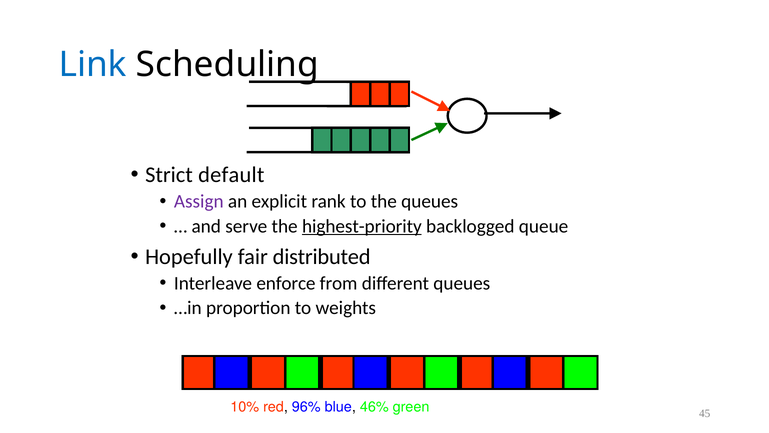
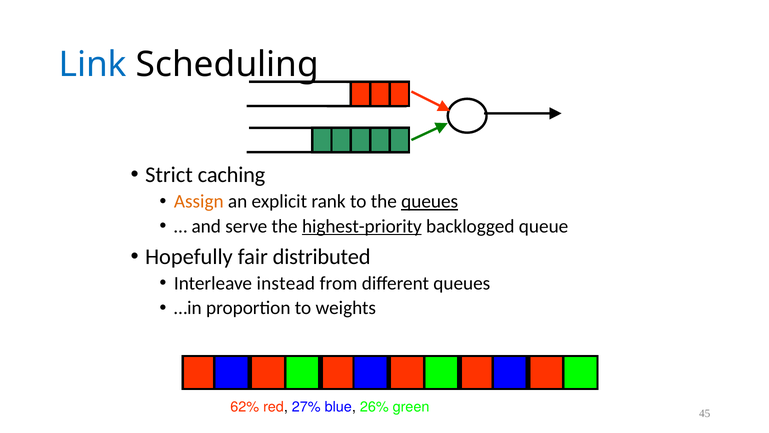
default: default -> caching
Assign colour: purple -> orange
queues at (430, 201) underline: none -> present
enforce: enforce -> instead
10%: 10% -> 62%
96%: 96% -> 27%
46%: 46% -> 26%
